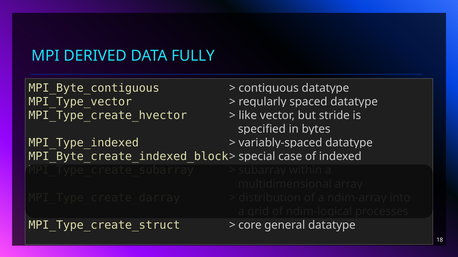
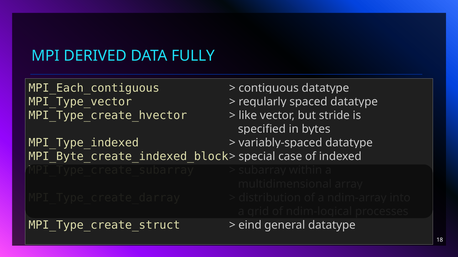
MPI_Byte_contiguous: MPI_Byte_contiguous -> MPI_Each_contiguous
core: core -> eind
